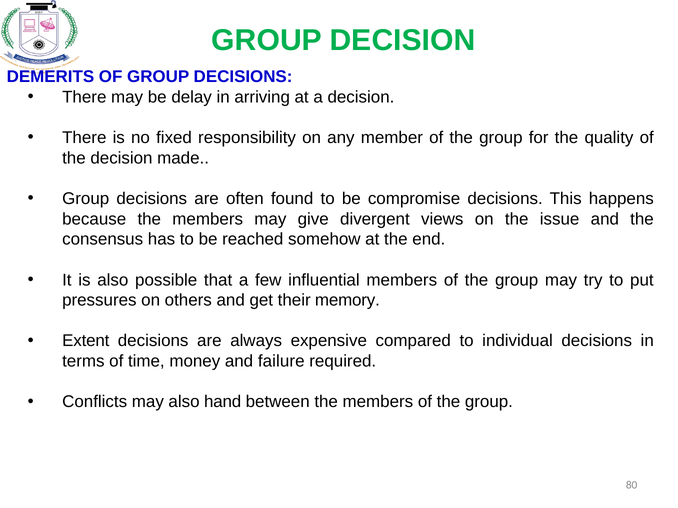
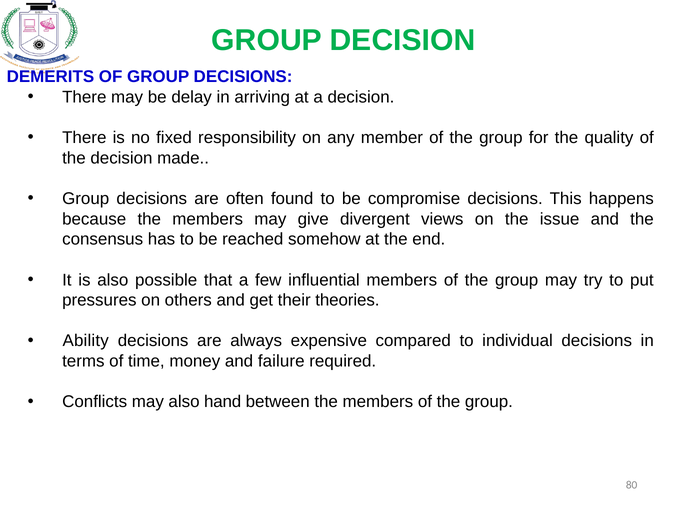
memory: memory -> theories
Extent: Extent -> Ability
